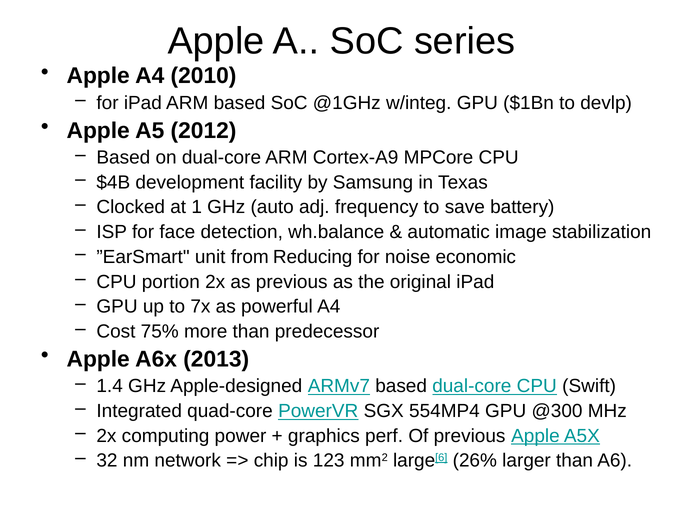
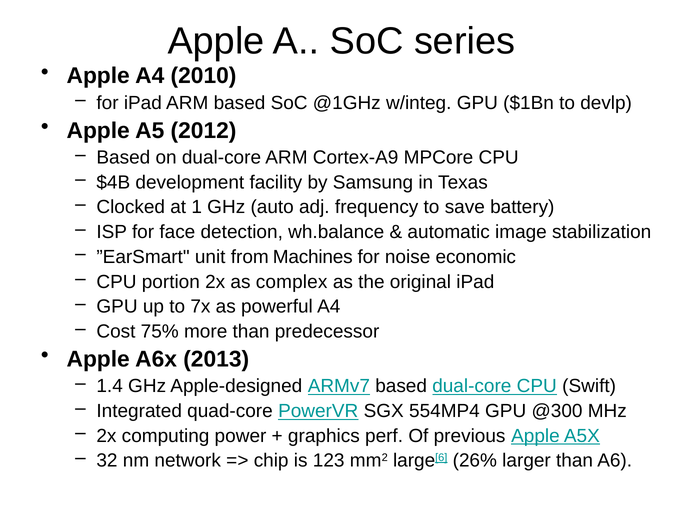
Reducing: Reducing -> Machines
as previous: previous -> complex
